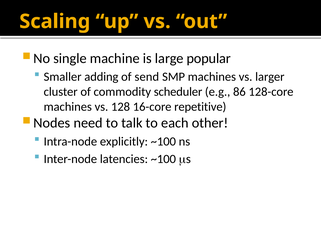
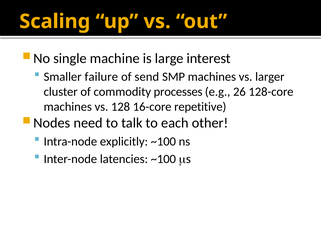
popular: popular -> interest
adding: adding -> failure
scheduler: scheduler -> processes
86: 86 -> 26
